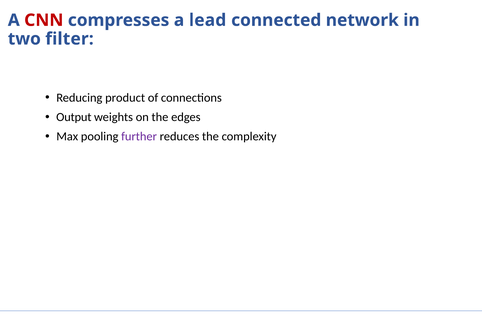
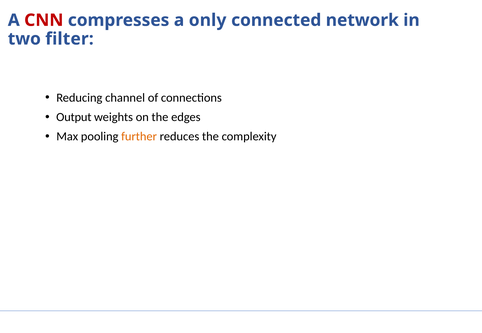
lead: lead -> only
product: product -> channel
further colour: purple -> orange
